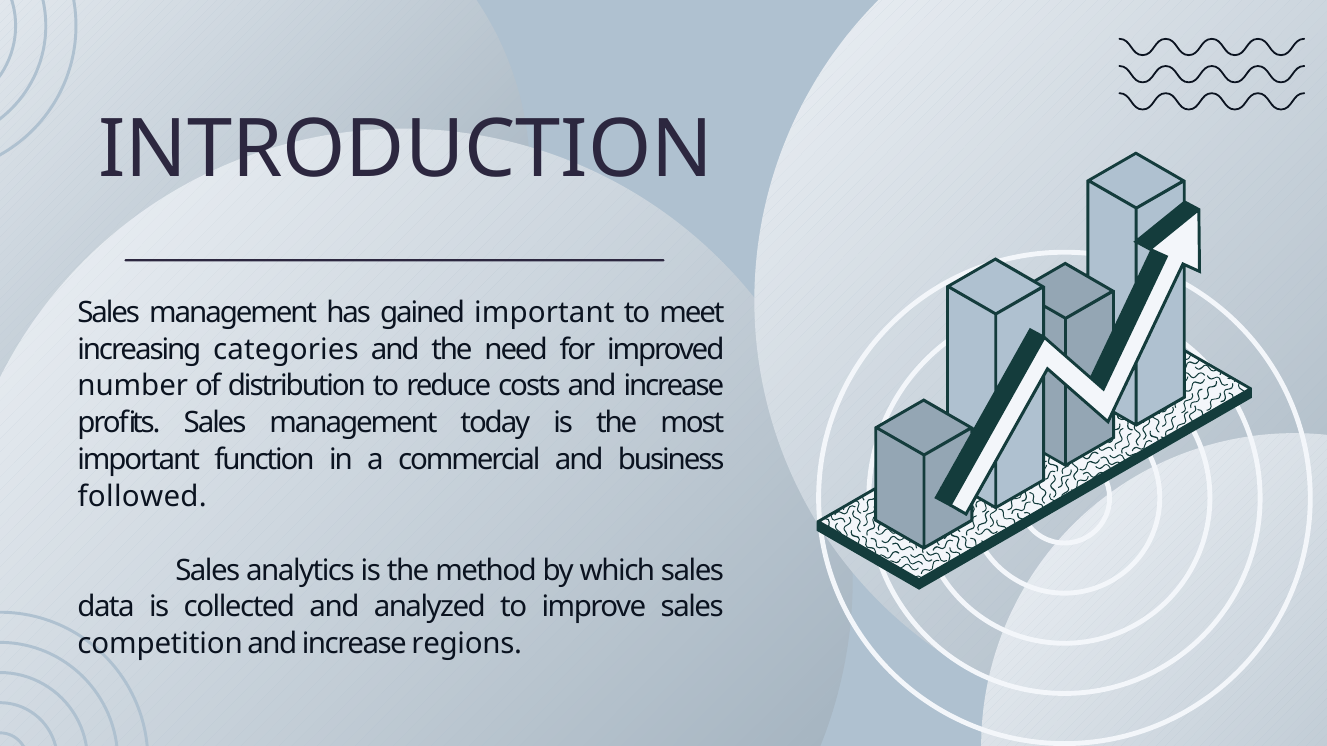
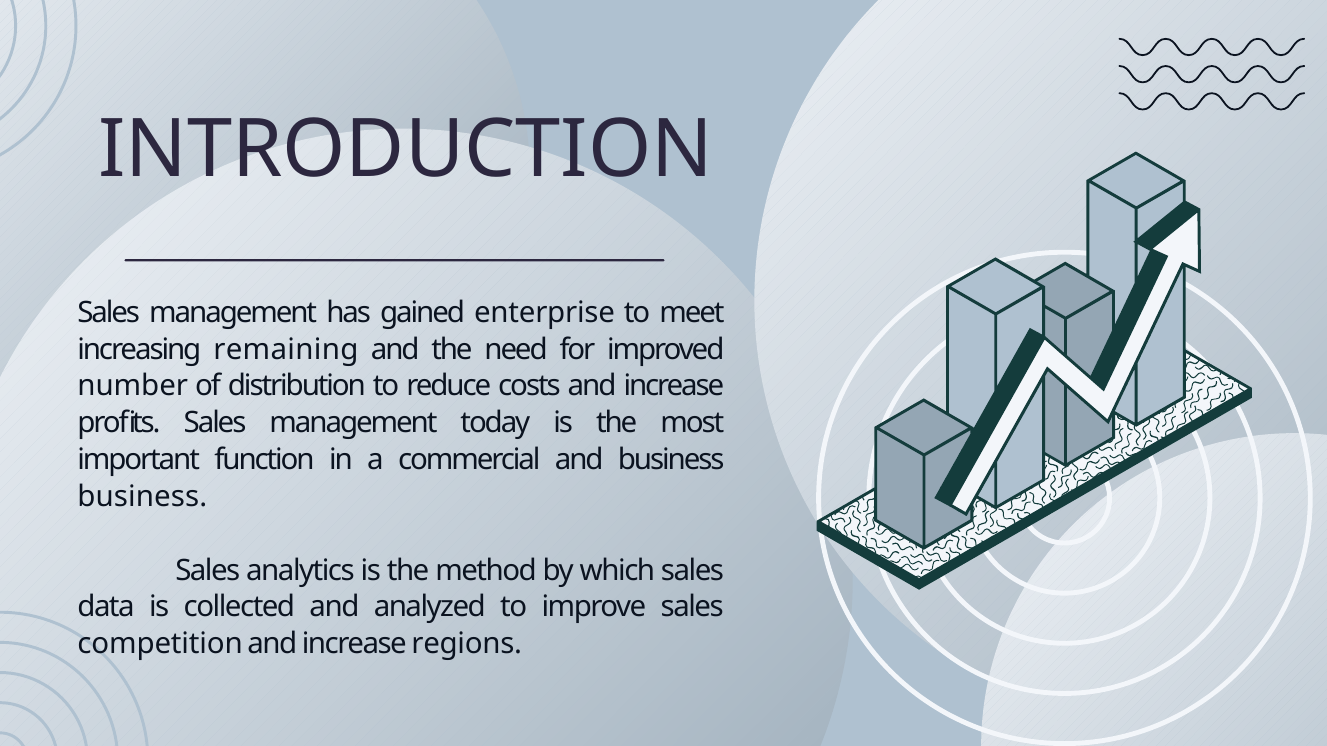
gained important: important -> enterprise
categories: categories -> remaining
followed at (142, 497): followed -> business
